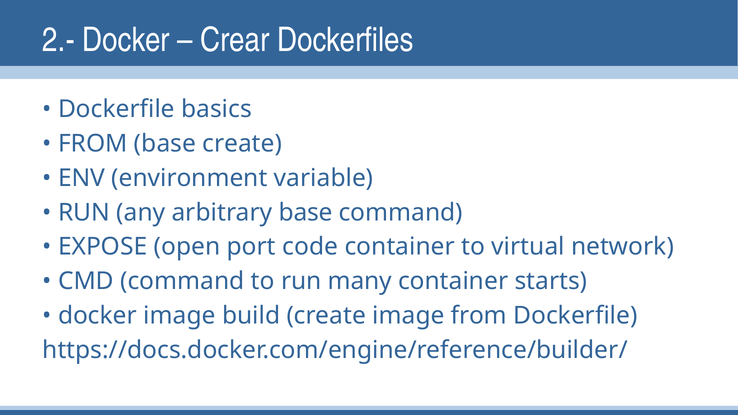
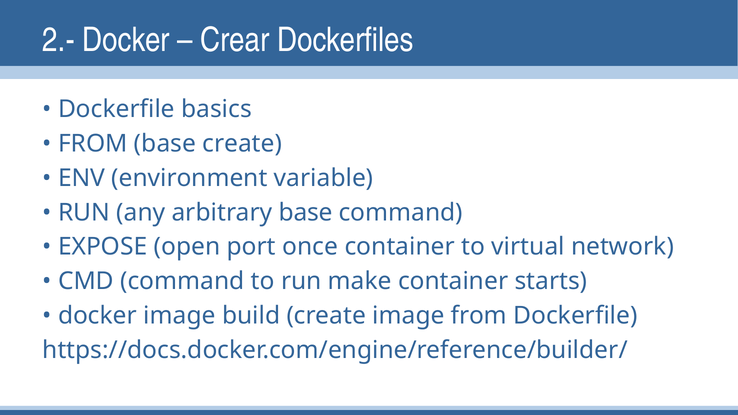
code: code -> once
many: many -> make
